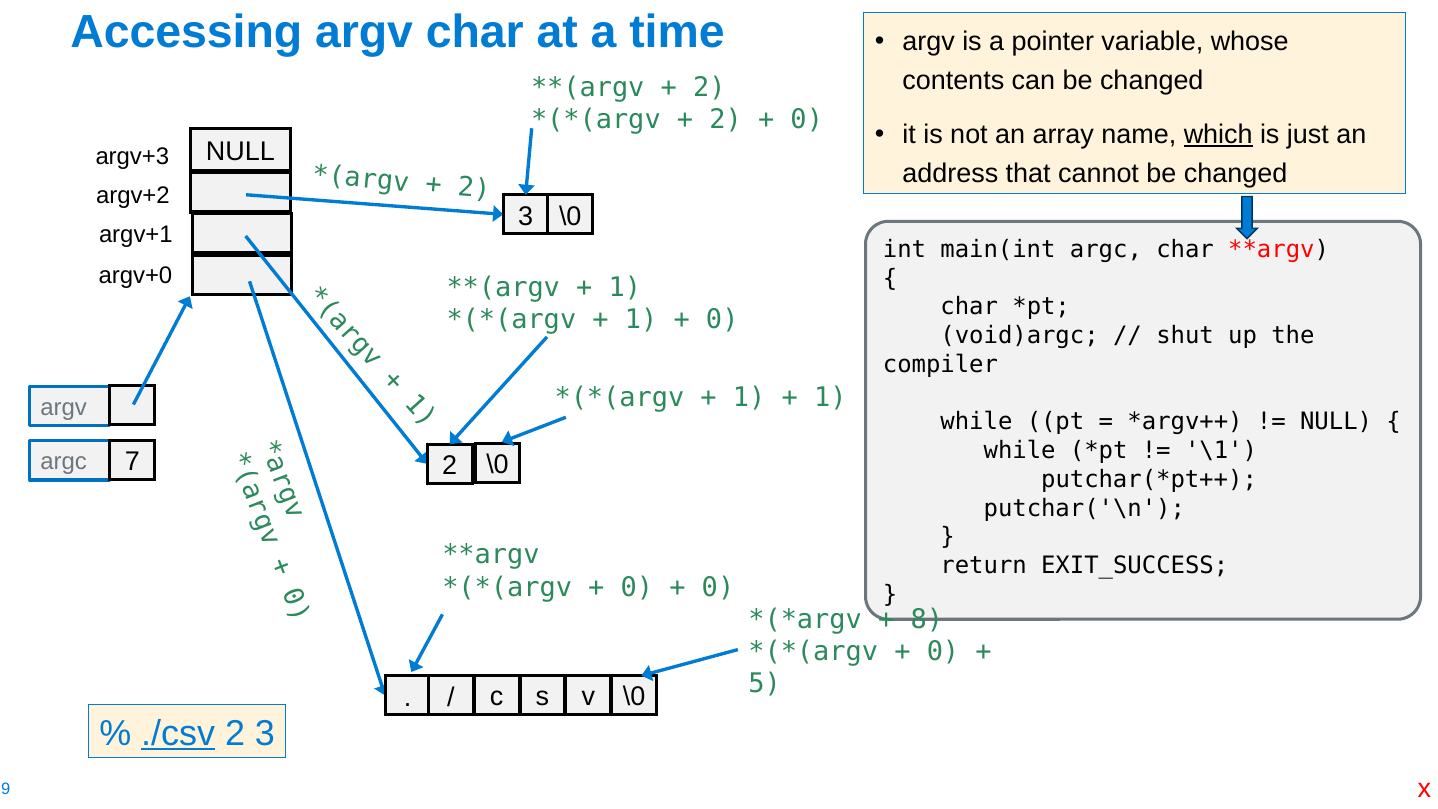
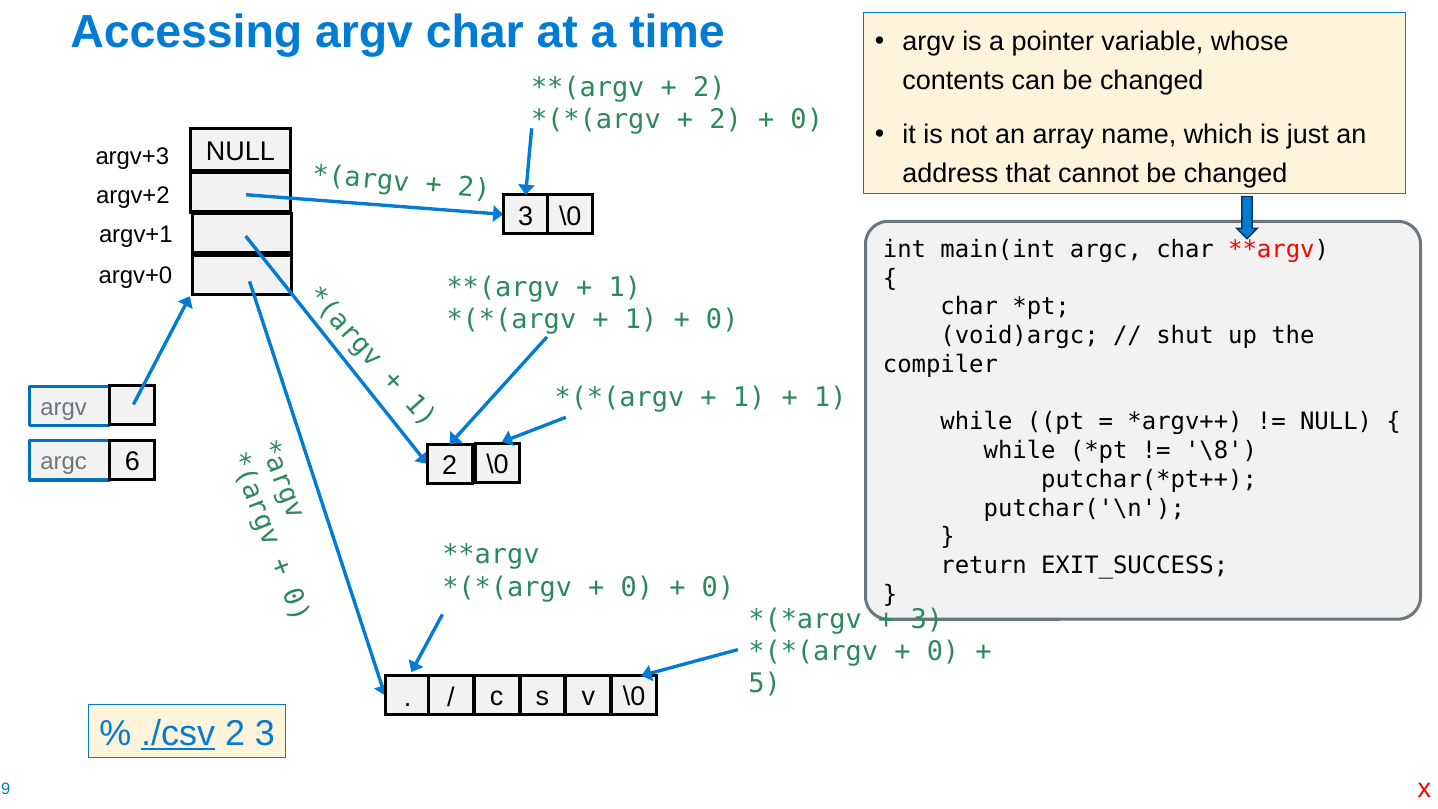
which underline: present -> none
\1: \1 -> \8
7: 7 -> 6
8 at (927, 619): 8 -> 3
